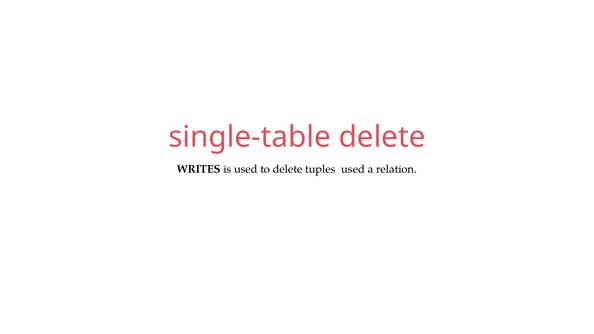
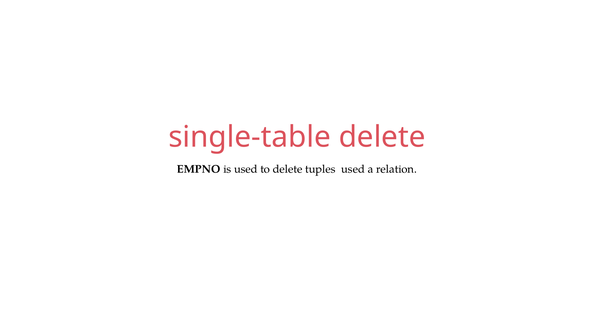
WRITES: WRITES -> EMPNO
